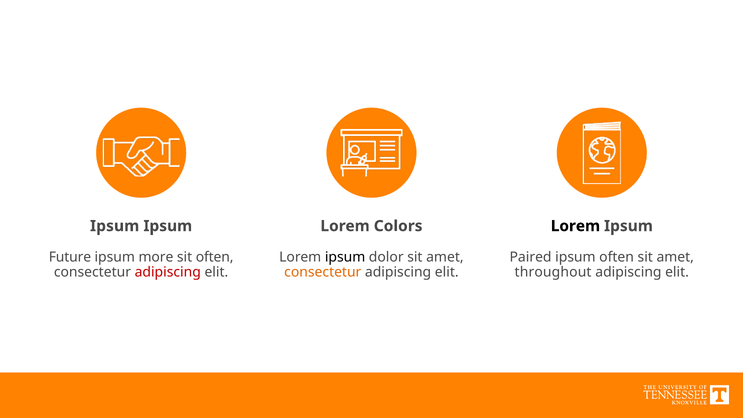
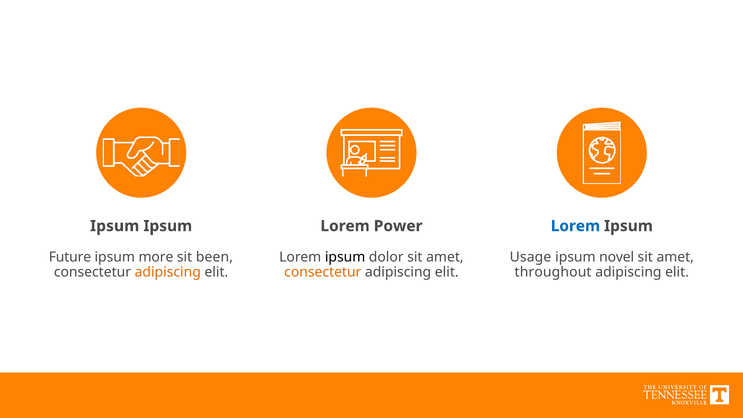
Colors: Colors -> Power
Lorem at (575, 226) colour: black -> blue
sit often: often -> been
Paired: Paired -> Usage
ipsum often: often -> novel
adipiscing at (168, 272) colour: red -> orange
